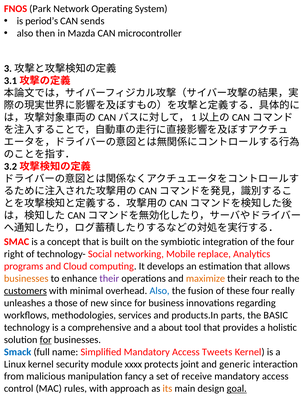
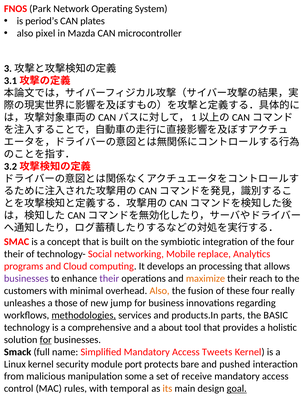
sends: sends -> plates
then: then -> pixel
right at (14, 254): right -> their
estimation: estimation -> processing
businesses at (26, 278) colour: orange -> purple
customers underline: present -> none
Also at (160, 291) colour: blue -> orange
since: since -> jump
methodologies underline: none -> present
Smack colour: blue -> black
xxxx: xxxx -> port
joint: joint -> bare
generic: generic -> pushed
fancy: fancy -> some
approach: approach -> temporal
